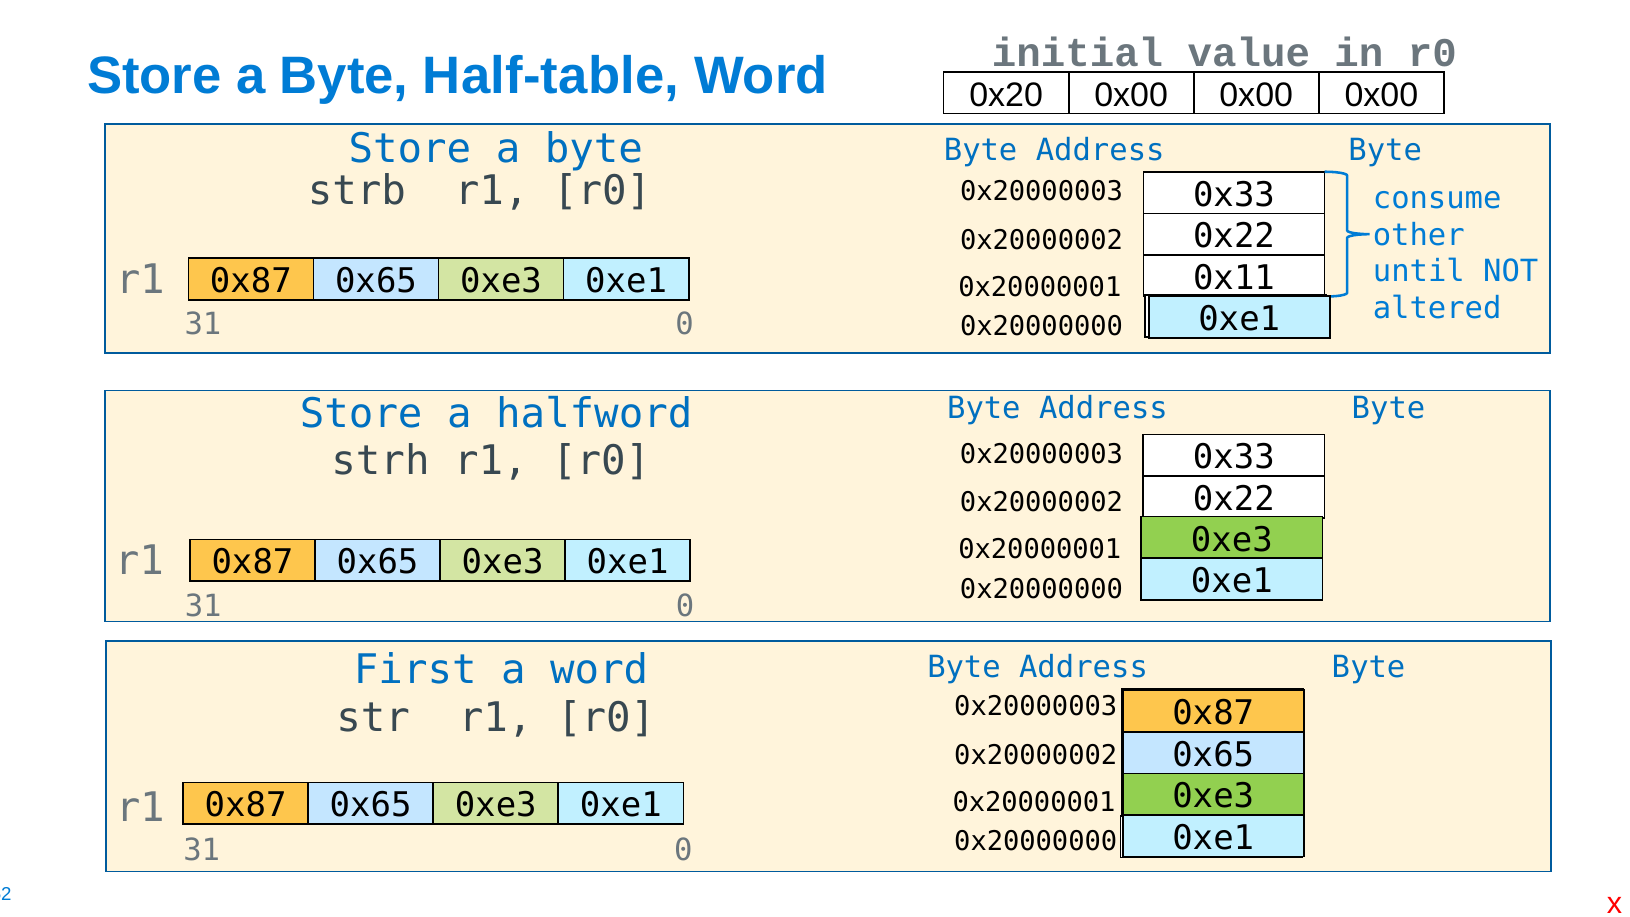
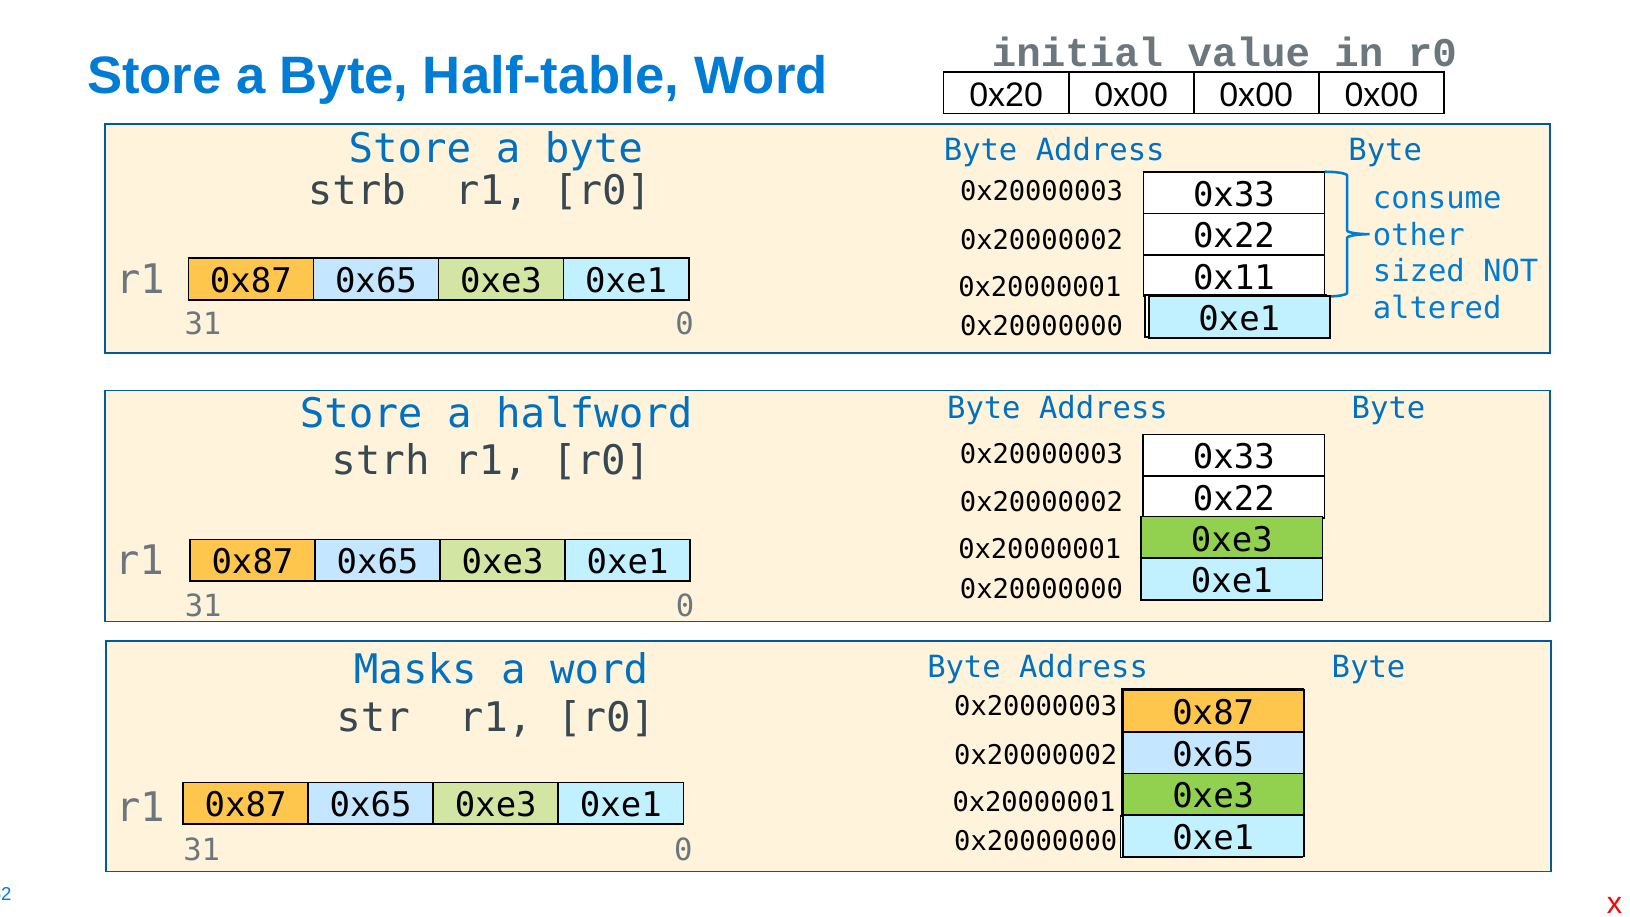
until: until -> sized
First: First -> Masks
